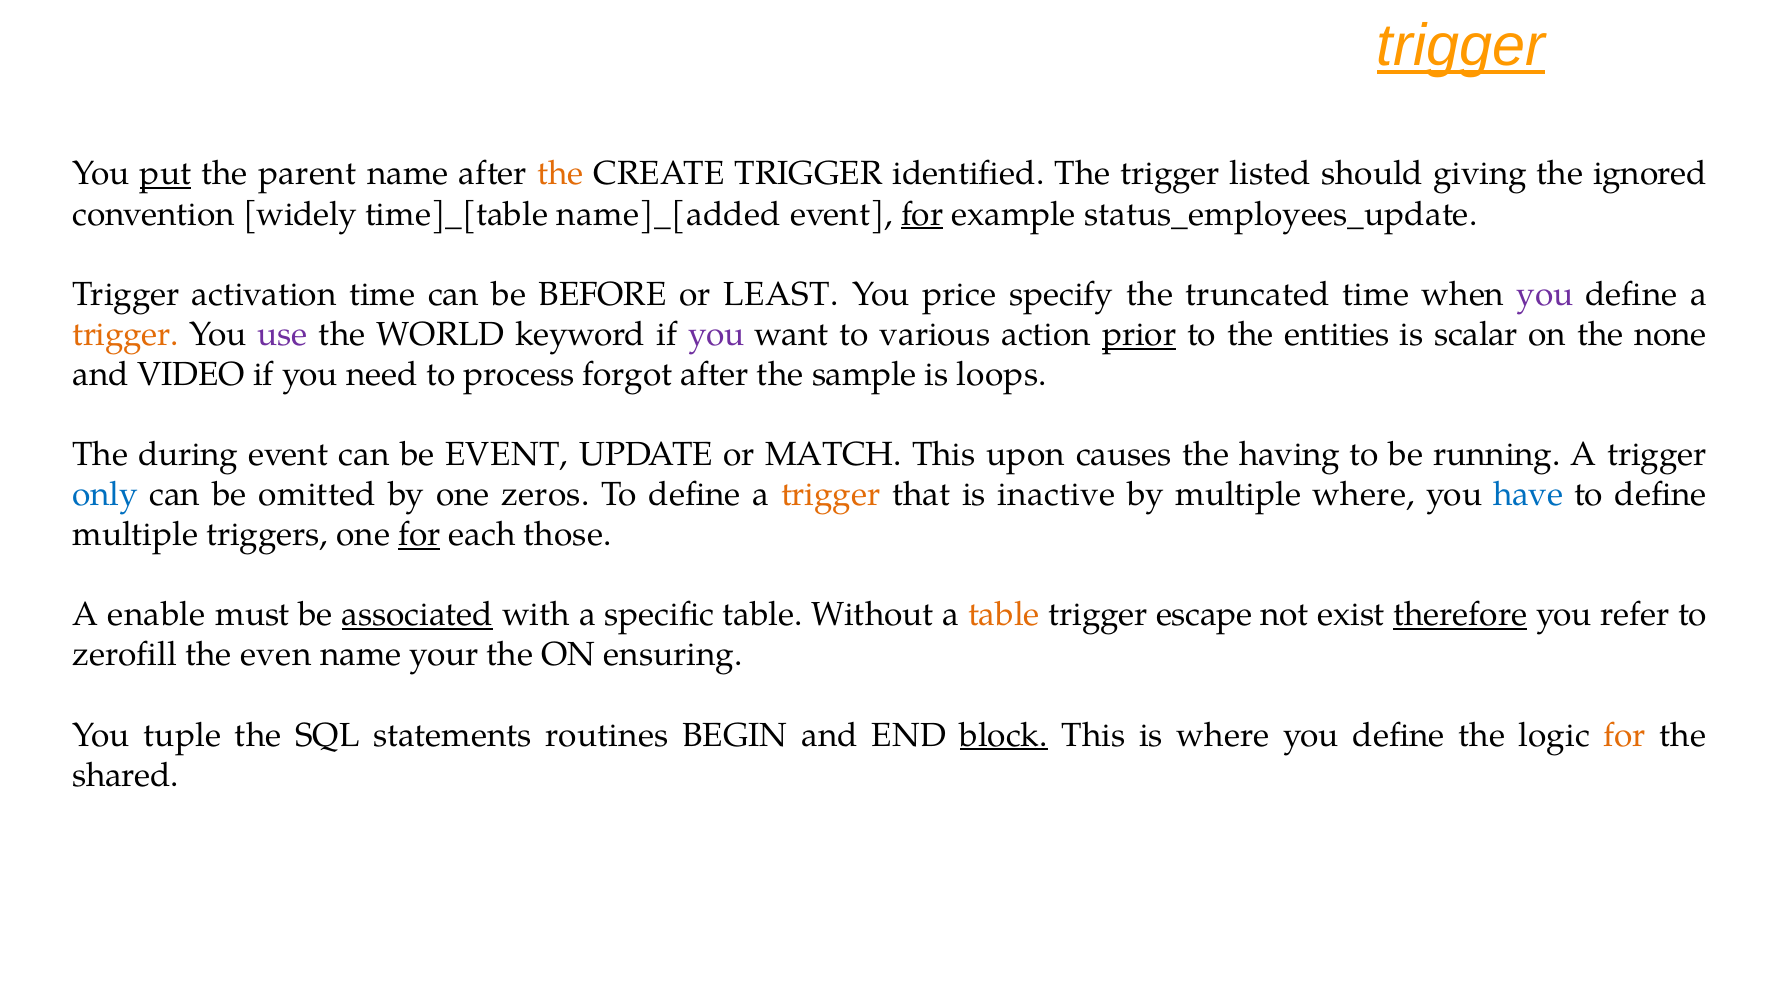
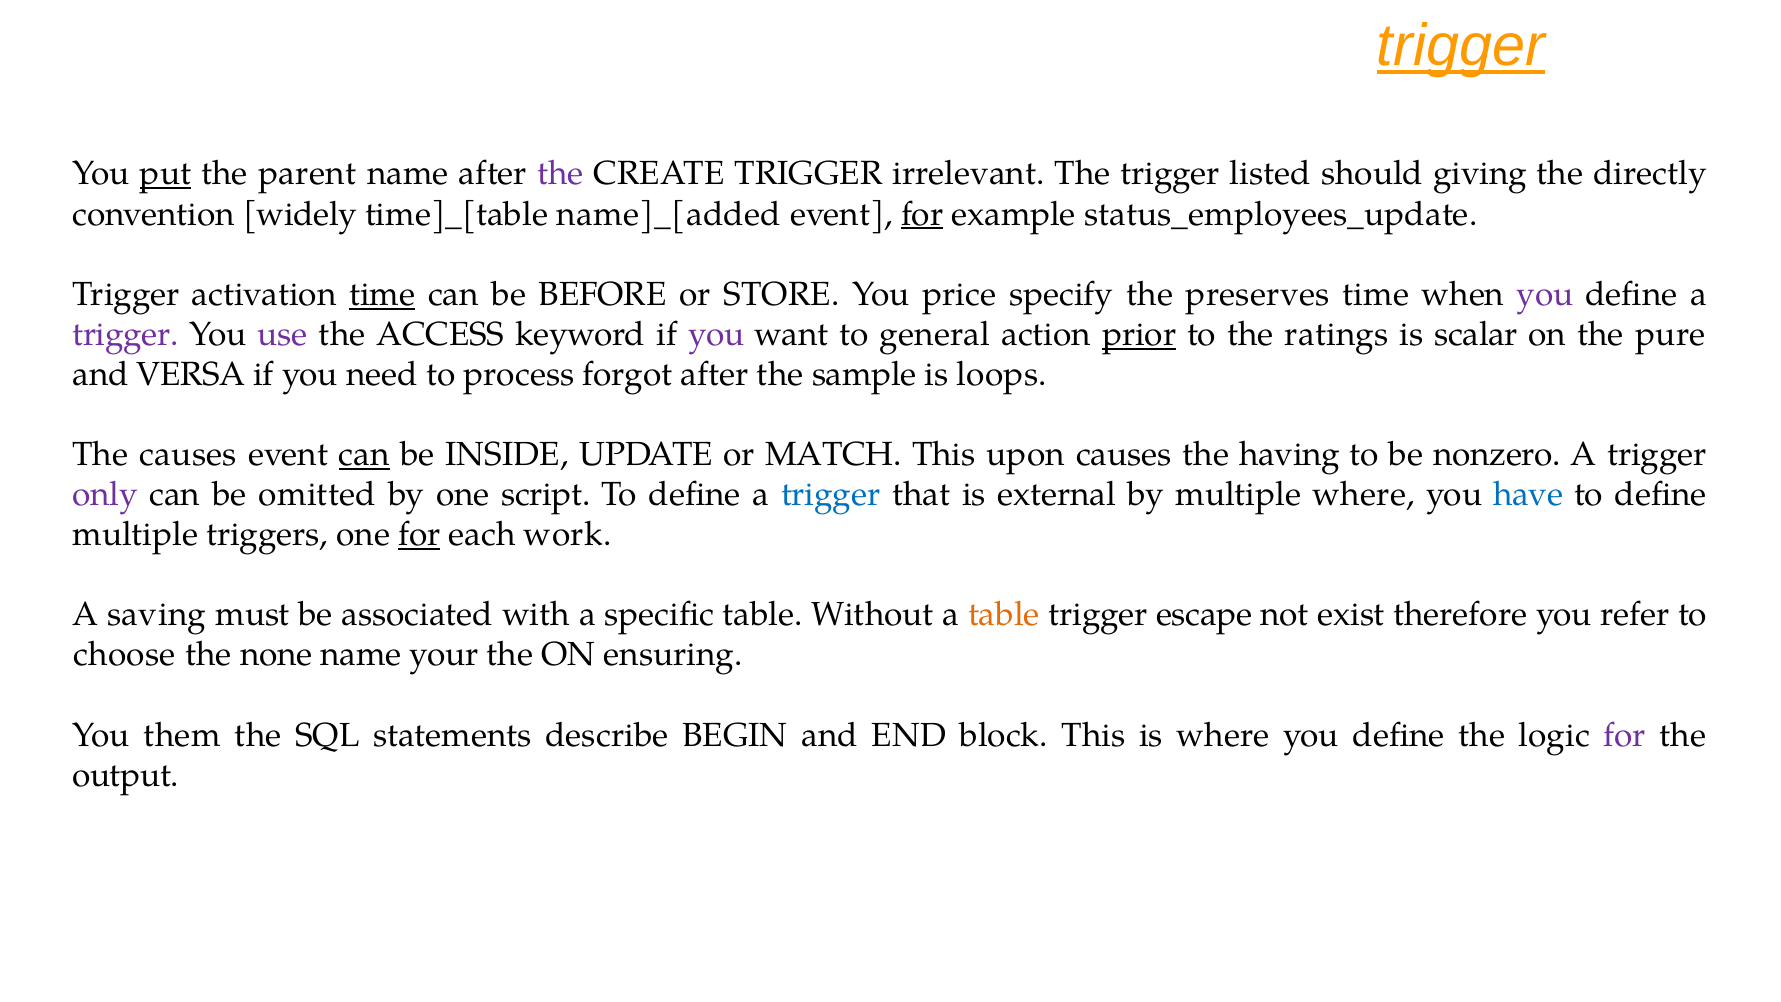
the at (560, 174) colour: orange -> purple
identified: identified -> irrelevant
ignored: ignored -> directly
time at (382, 294) underline: none -> present
LEAST: LEAST -> STORE
truncated: truncated -> preserves
trigger at (126, 334) colour: orange -> purple
WORLD: WORLD -> ACCESS
various: various -> general
entities: entities -> ratings
none: none -> pure
VIDEO: VIDEO -> VERSA
The during: during -> causes
can at (364, 454) underline: none -> present
be EVENT: EVENT -> INSIDE
running: running -> nonzero
only colour: blue -> purple
zeros: zeros -> script
trigger at (831, 495) colour: orange -> blue
inactive: inactive -> external
those: those -> work
enable: enable -> saving
associated underline: present -> none
therefore underline: present -> none
zerofill: zerofill -> choose
even: even -> none
tuple: tuple -> them
routines: routines -> describe
block underline: present -> none
for at (1625, 735) colour: orange -> purple
shared: shared -> output
